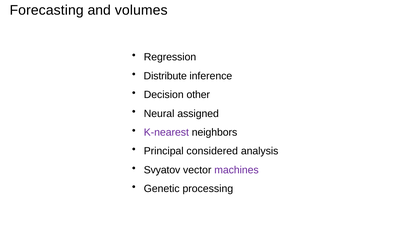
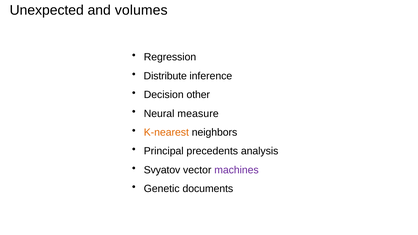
Forecasting: Forecasting -> Unexpected
assigned: assigned -> measure
K-nearest colour: purple -> orange
considered: considered -> precedents
processing: processing -> documents
